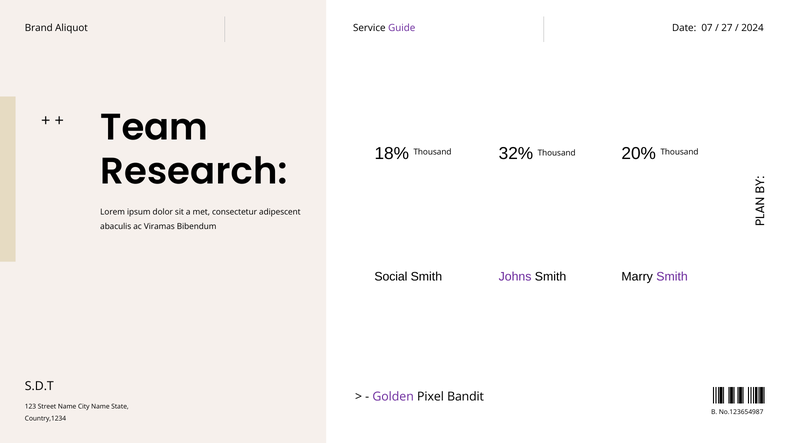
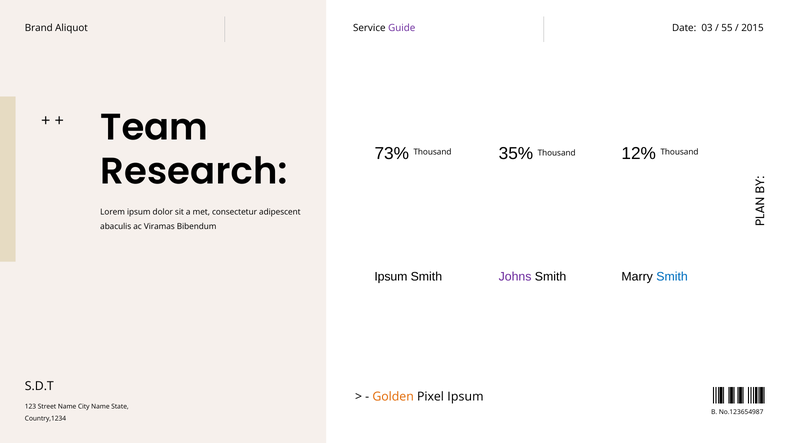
07: 07 -> 03
27: 27 -> 55
2024: 2024 -> 2015
18%: 18% -> 73%
32%: 32% -> 35%
20%: 20% -> 12%
Social at (391, 277): Social -> Ipsum
Smith at (672, 277) colour: purple -> blue
Golden colour: purple -> orange
Pixel Bandit: Bandit -> Ipsum
